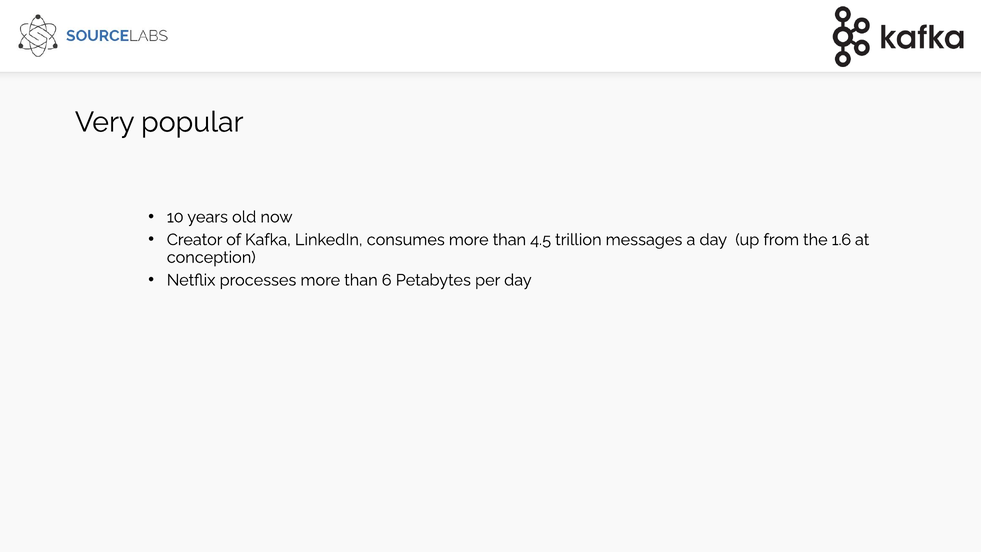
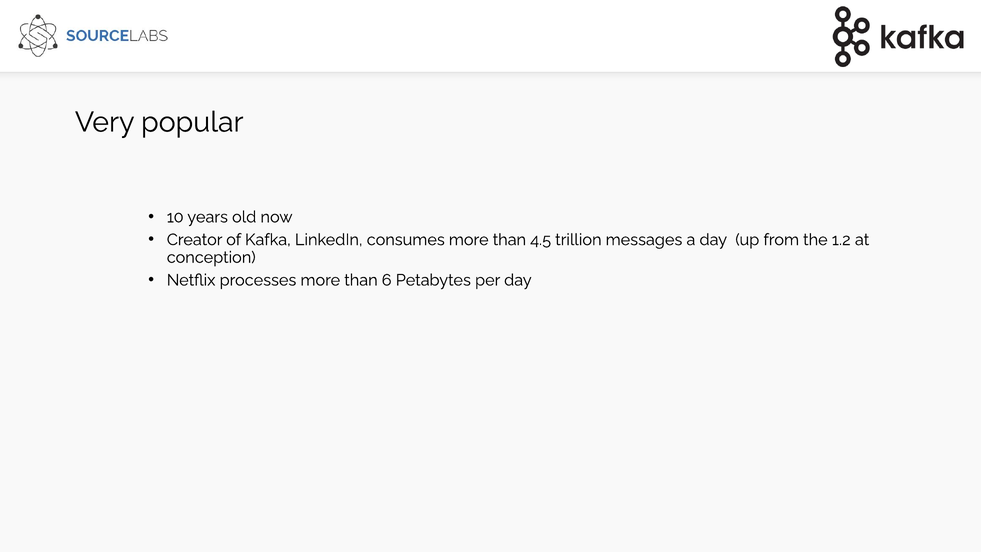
1.6: 1.6 -> 1.2
